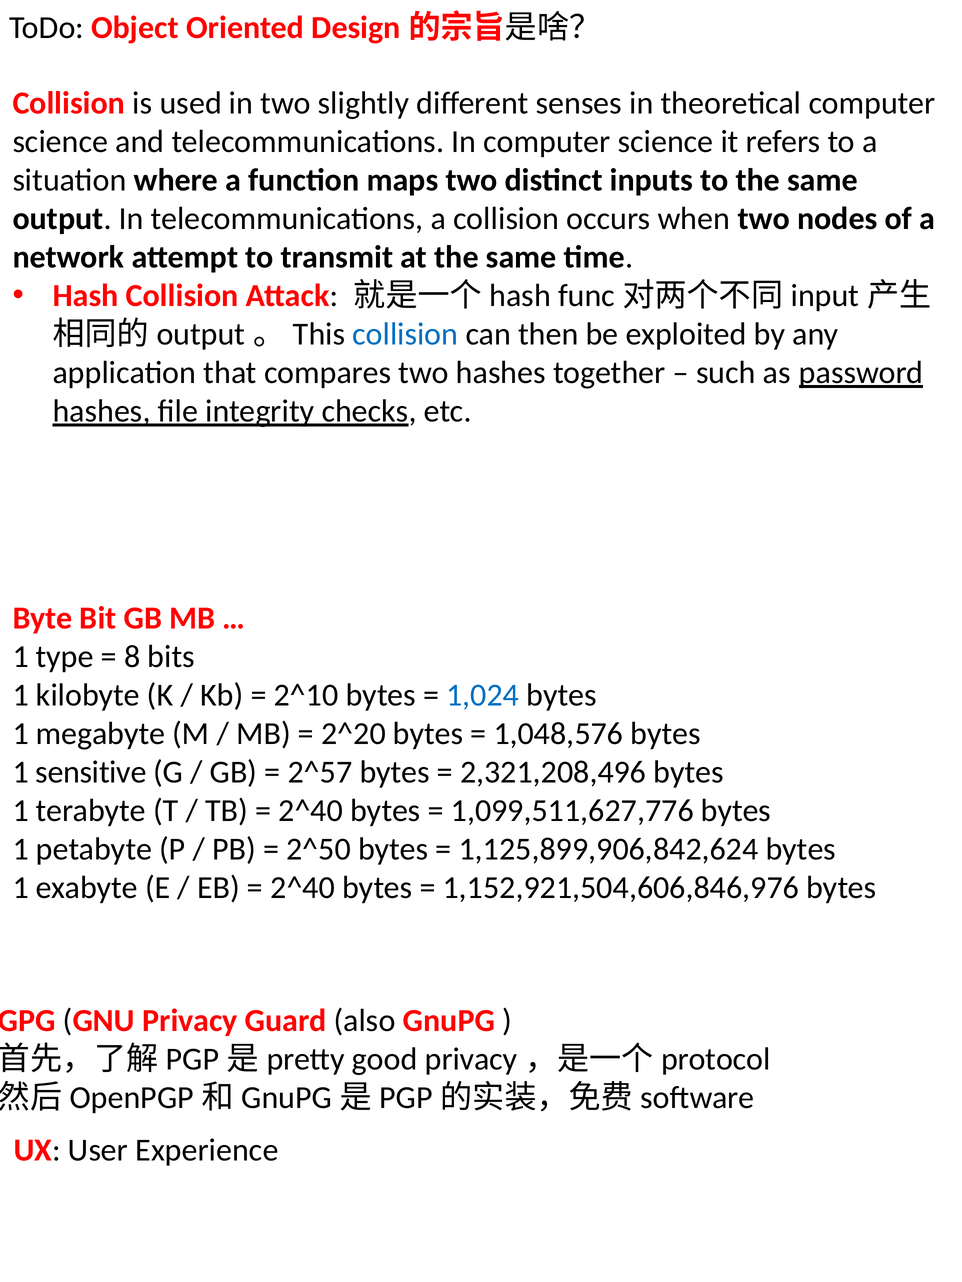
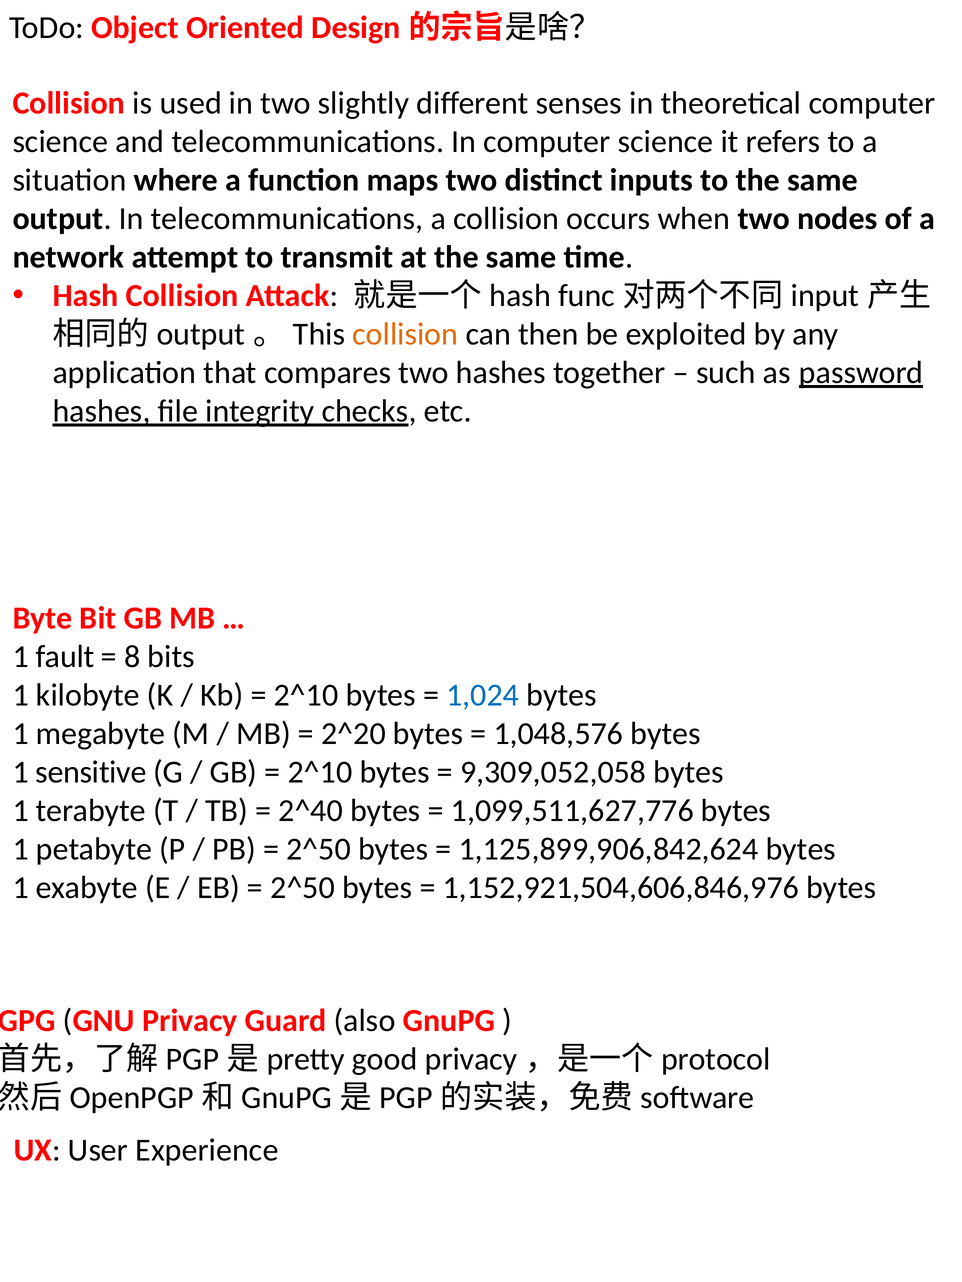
collision at (405, 334) colour: blue -> orange
type: type -> fault
2^57 at (320, 773): 2^57 -> 2^10
2,321,208,496: 2,321,208,496 -> 9,309,052,058
2^40 at (303, 888): 2^40 -> 2^50
